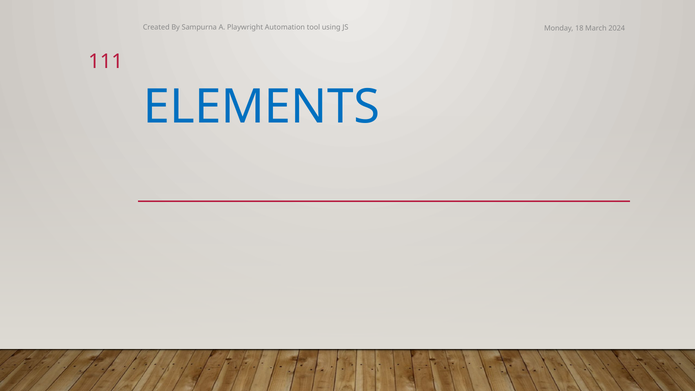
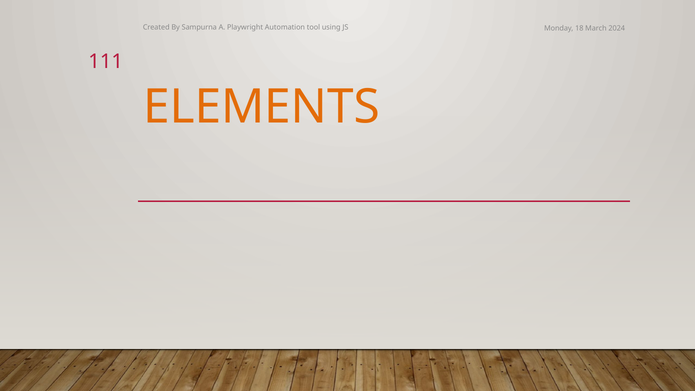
ELEMENTS colour: blue -> orange
